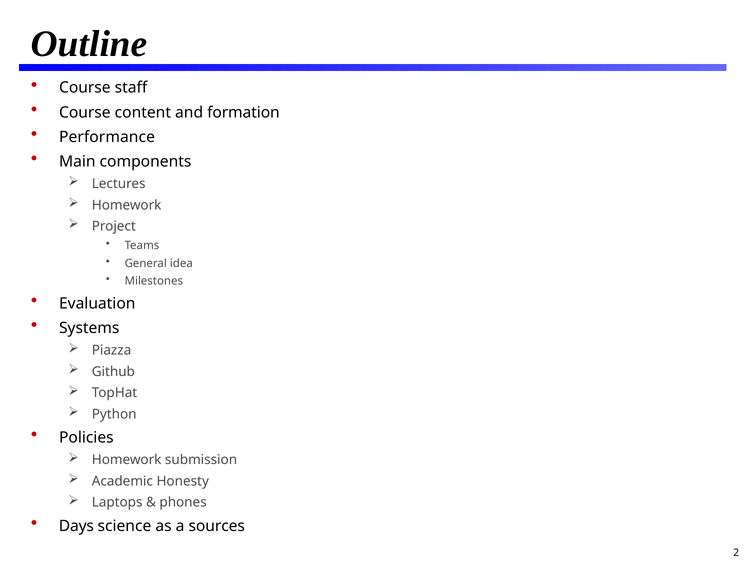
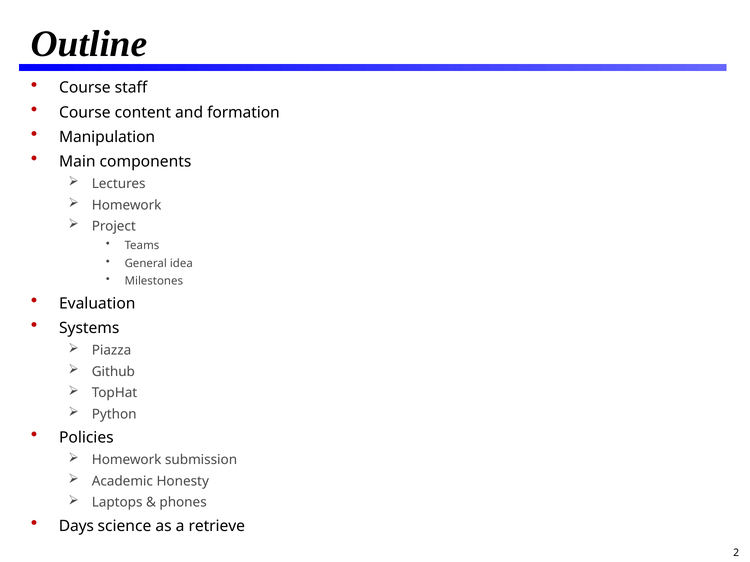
Performance: Performance -> Manipulation
sources: sources -> retrieve
